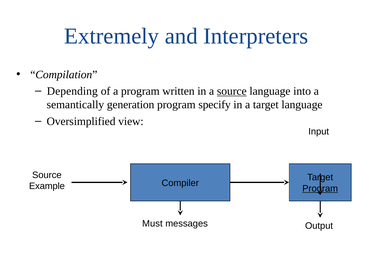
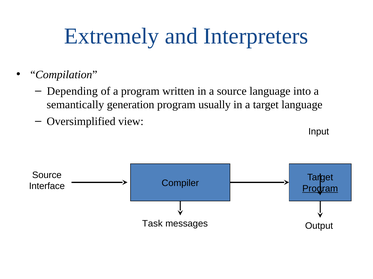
source at (232, 91) underline: present -> none
specify: specify -> usually
Example: Example -> Interface
Must: Must -> Task
